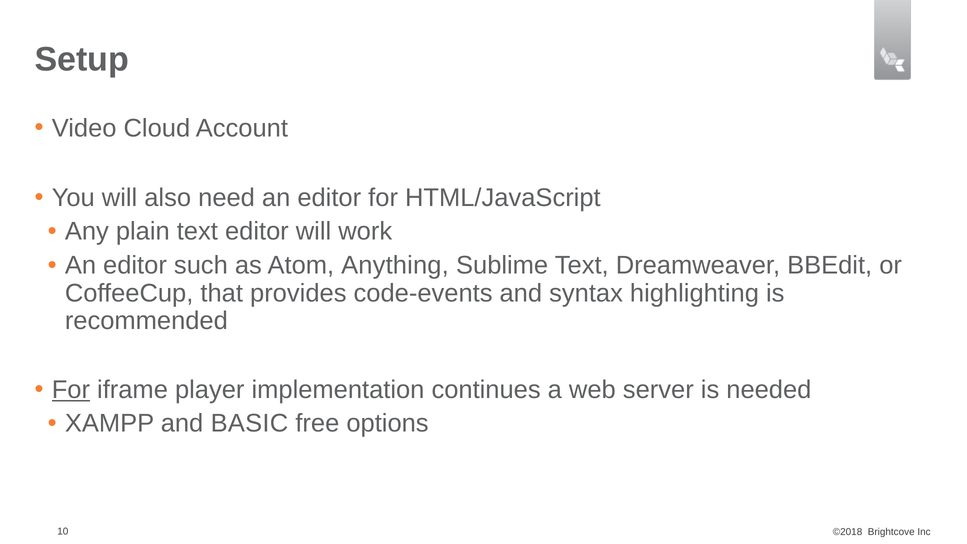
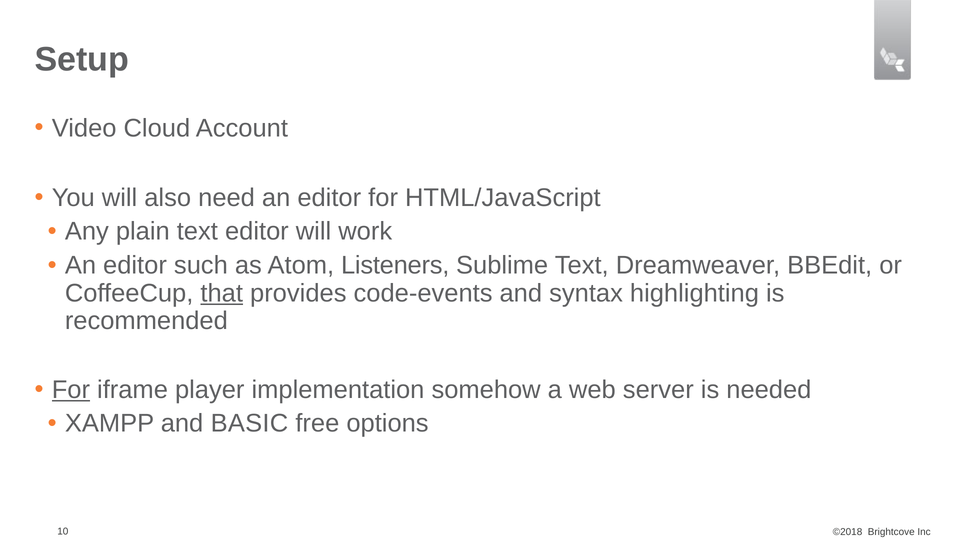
Anything: Anything -> Listeners
that underline: none -> present
continues: continues -> somehow
